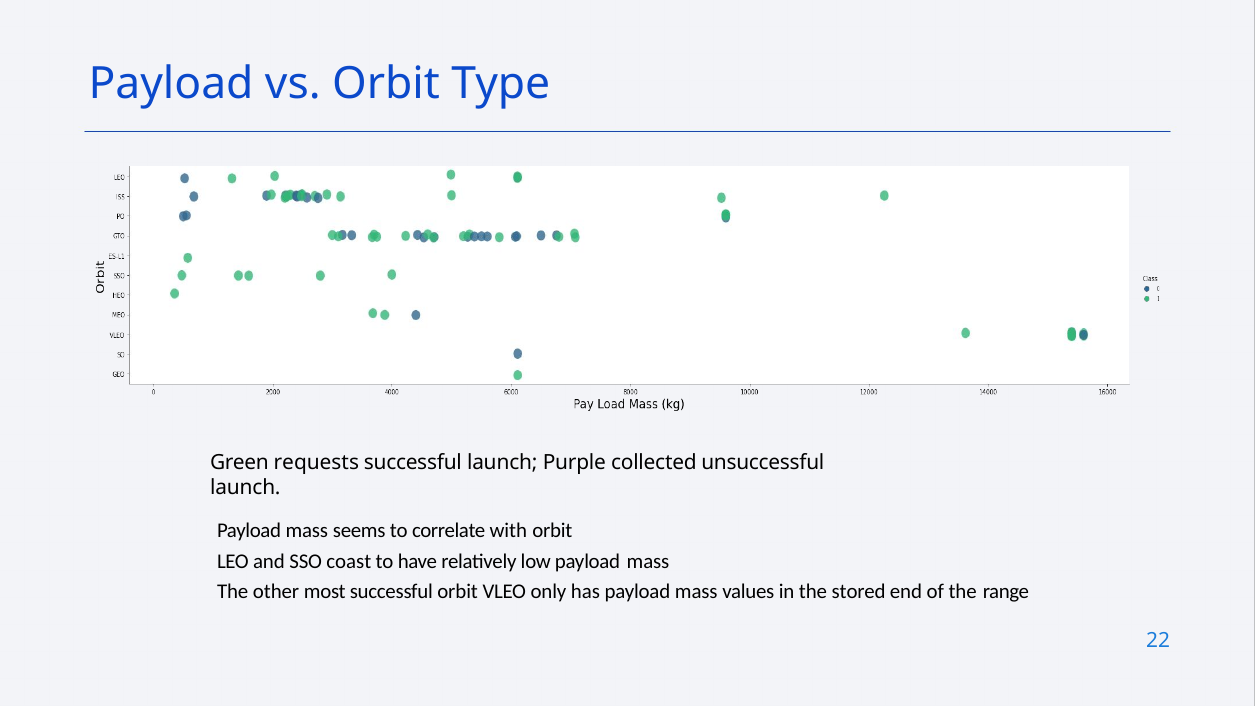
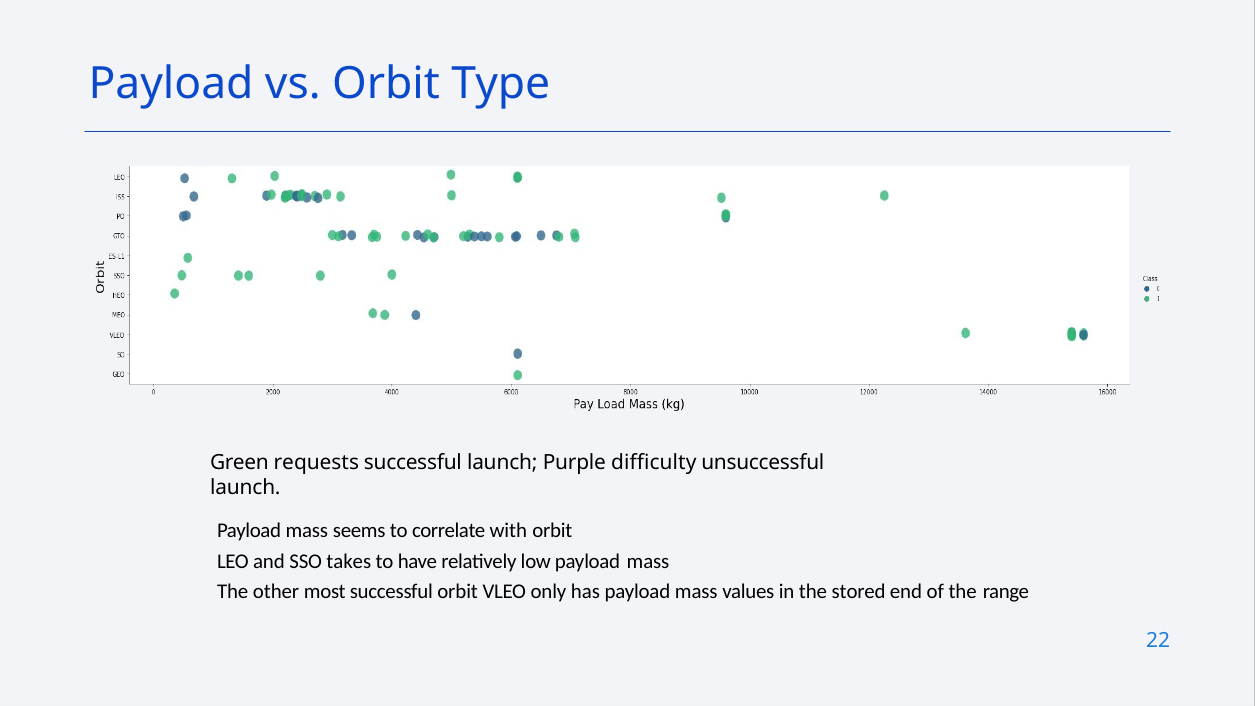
collected: collected -> difficulty
coast: coast -> takes
